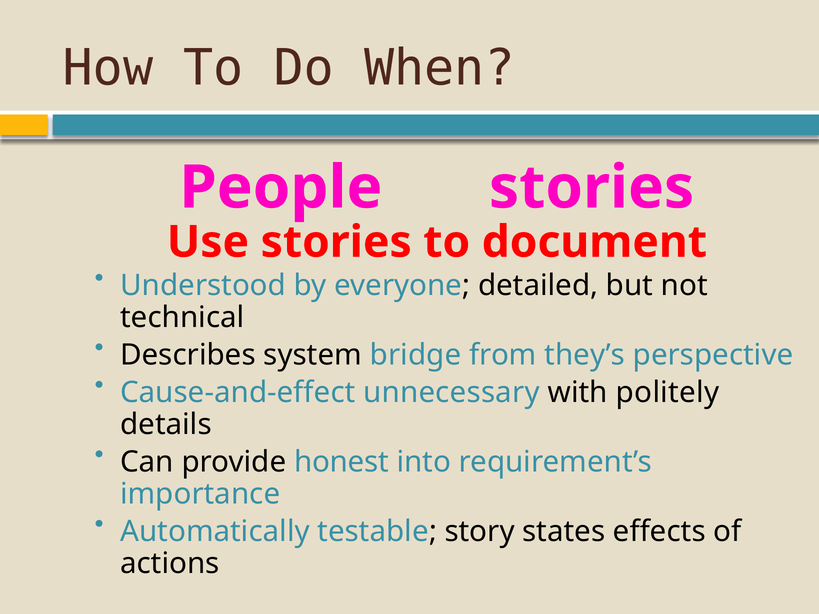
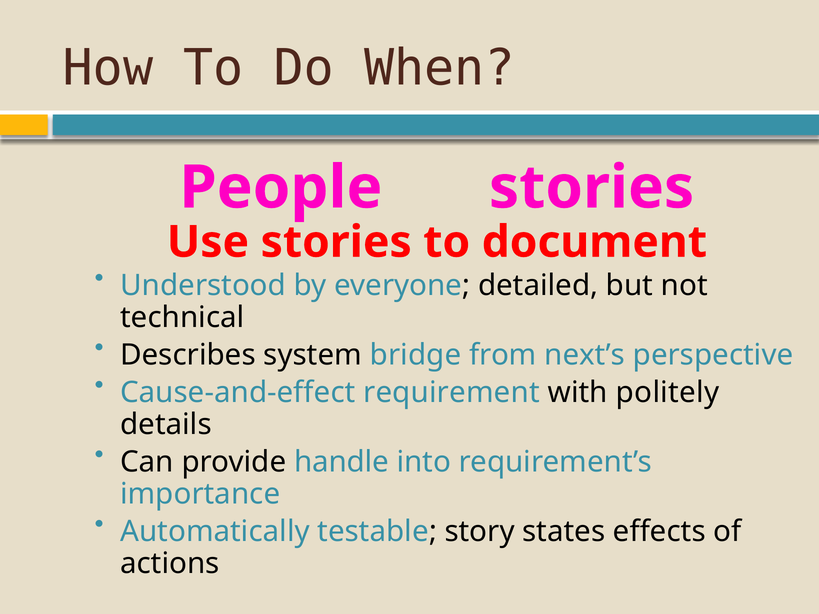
they’s: they’s -> next’s
unnecessary: unnecessary -> requirement
honest: honest -> handle
